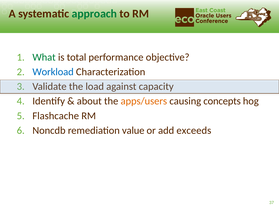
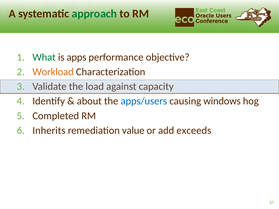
total: total -> apps
Workload colour: blue -> orange
apps/users colour: orange -> blue
concepts: concepts -> windows
Flashcache: Flashcache -> Completed
Noncdb: Noncdb -> Inherits
